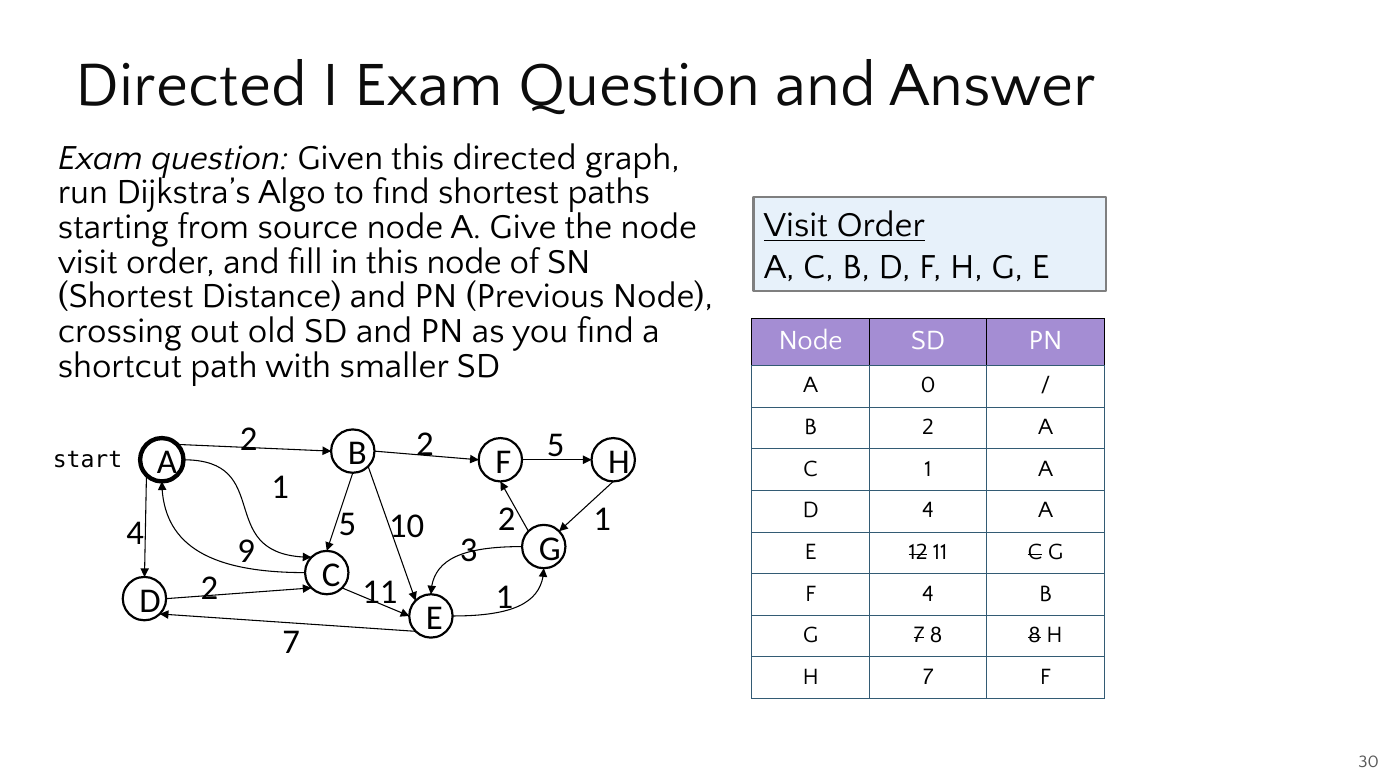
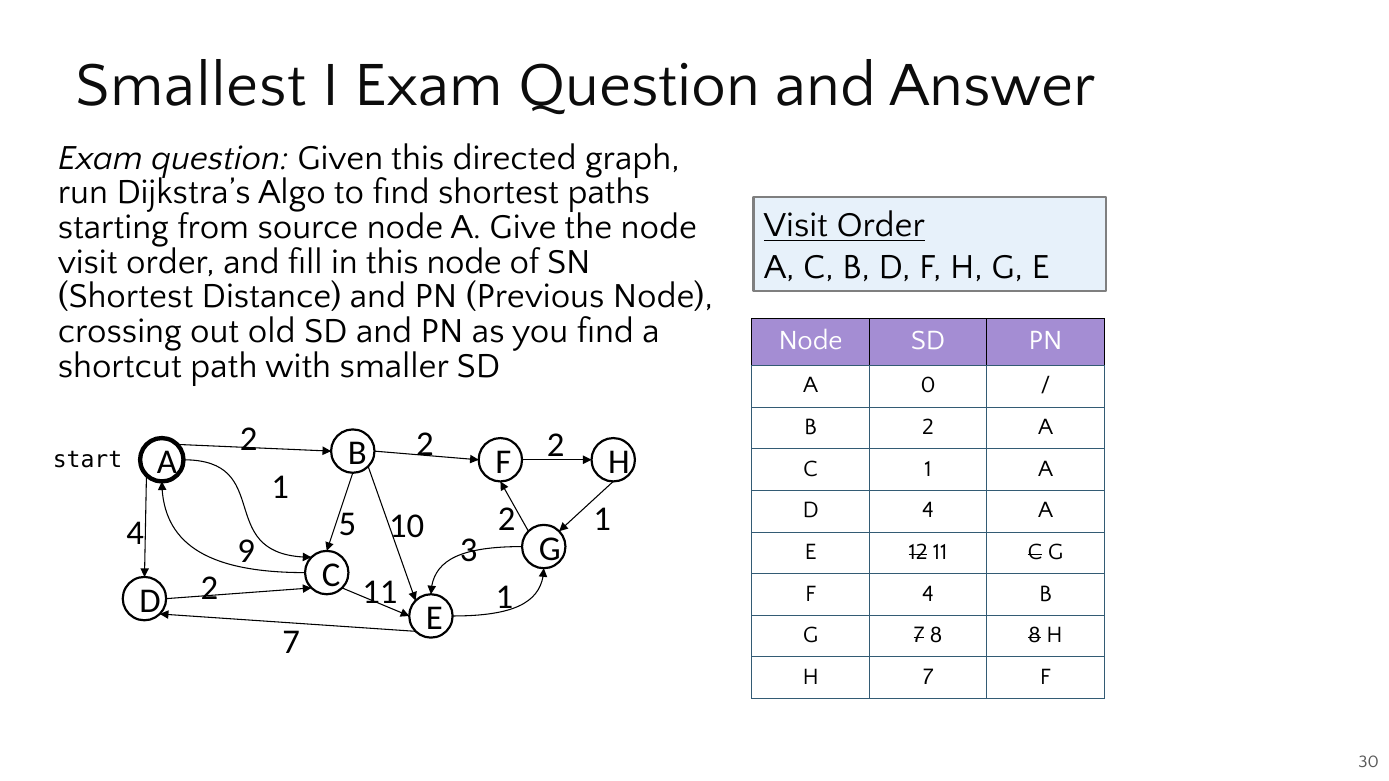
Directed at (192, 85): Directed -> Smallest
2 2 5: 5 -> 2
